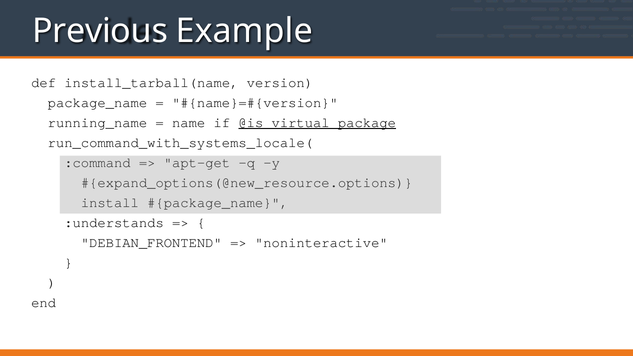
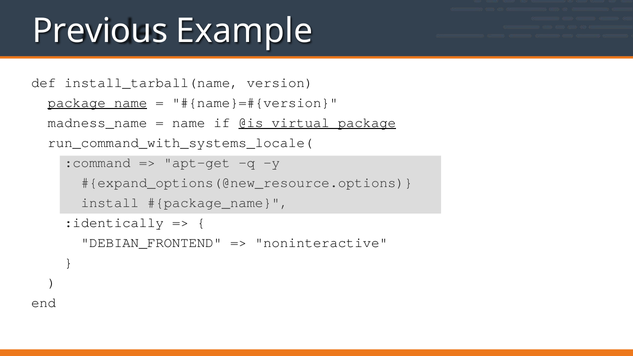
package_name underline: none -> present
running_name: running_name -> madness_name
:understands: :understands -> :identically
